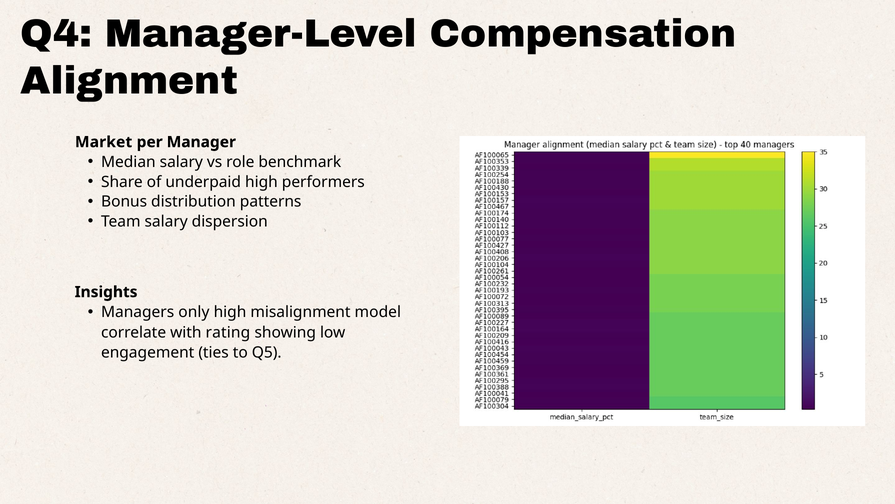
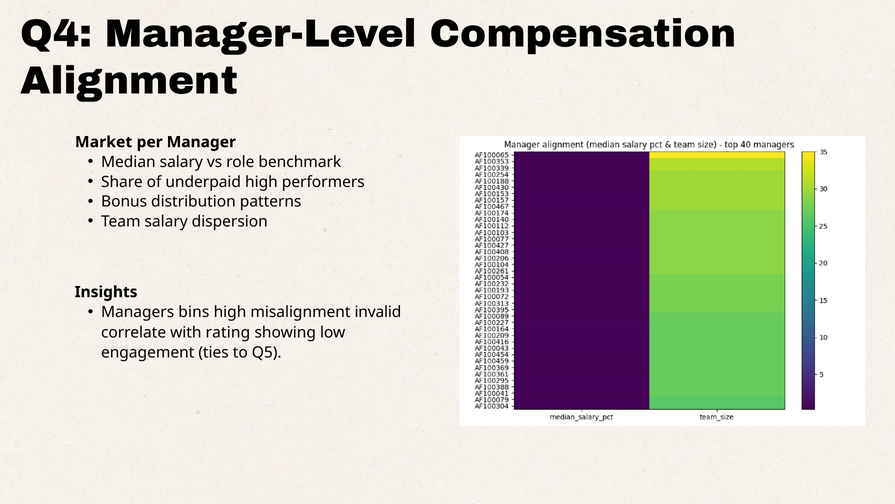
only: only -> bins
model: model -> invalid
